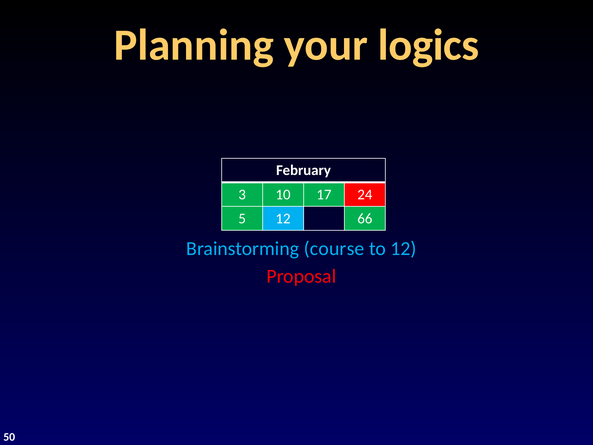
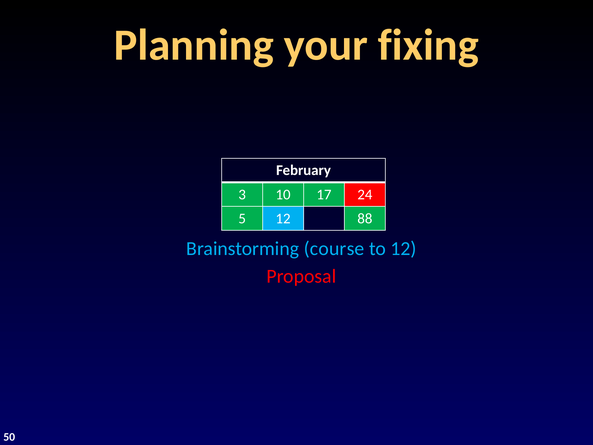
logics: logics -> fixing
66: 66 -> 88
